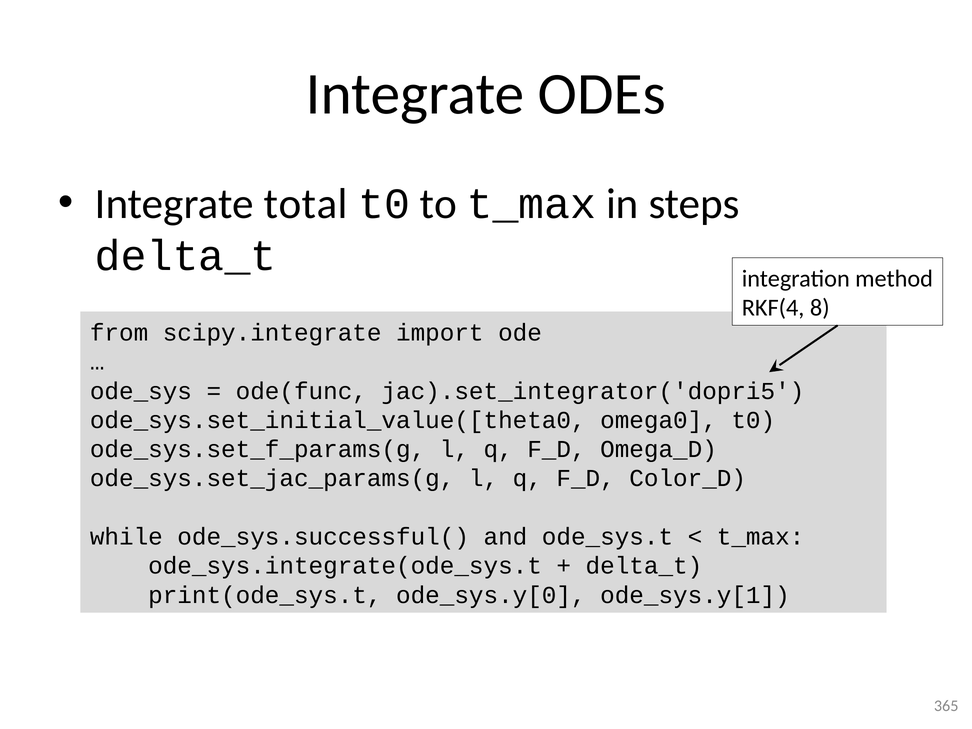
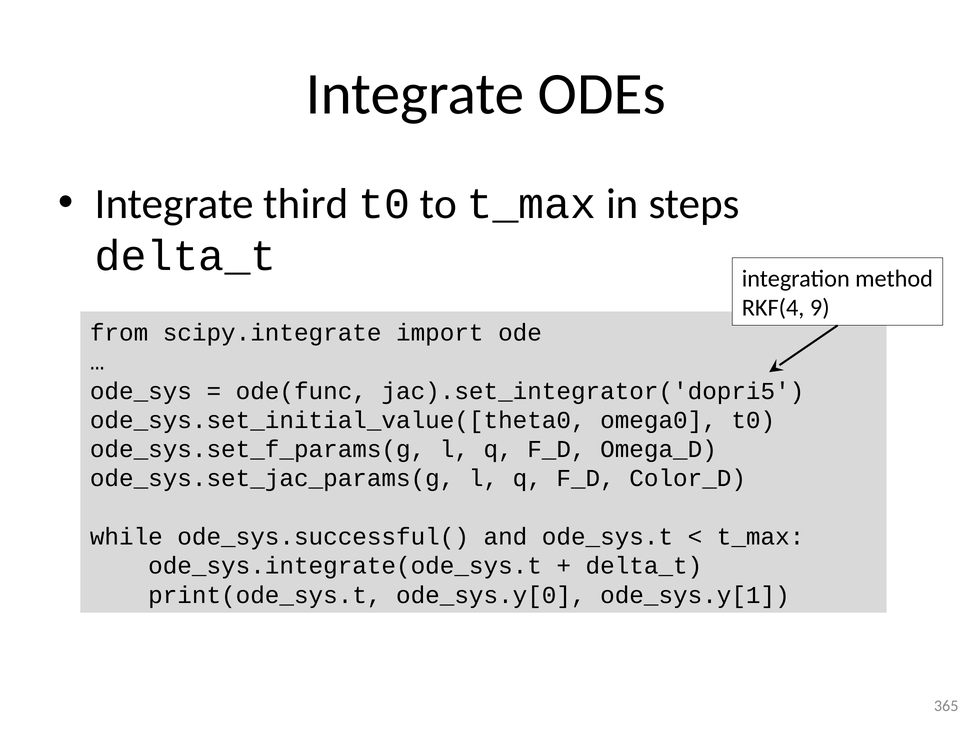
total: total -> third
8: 8 -> 9
